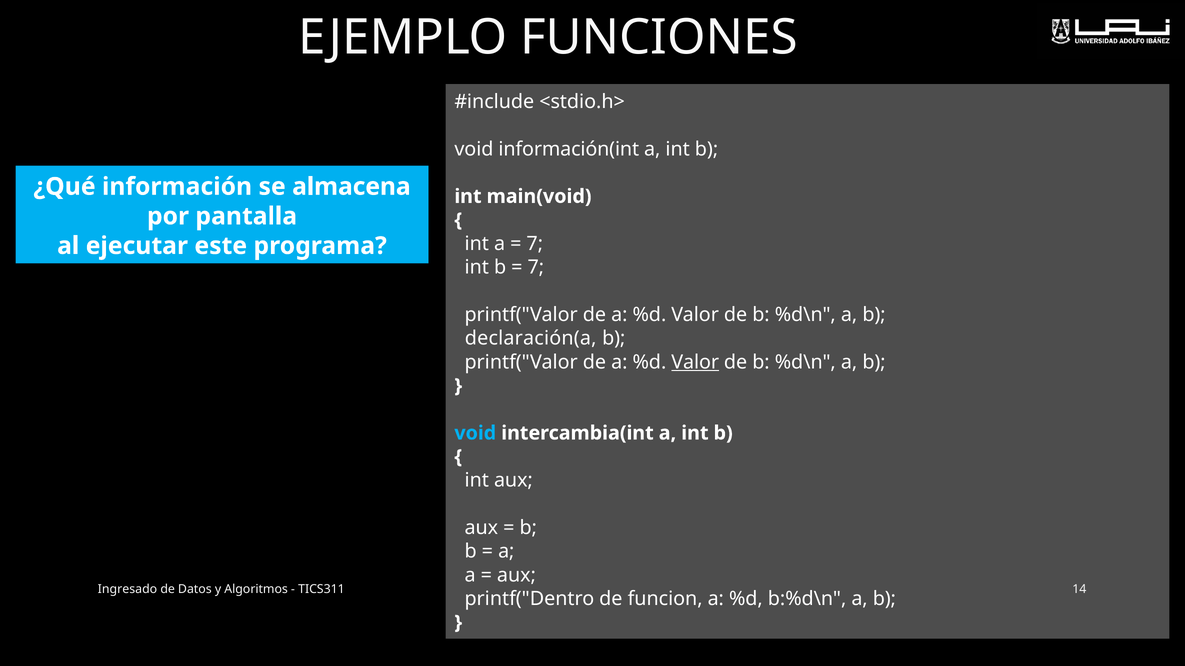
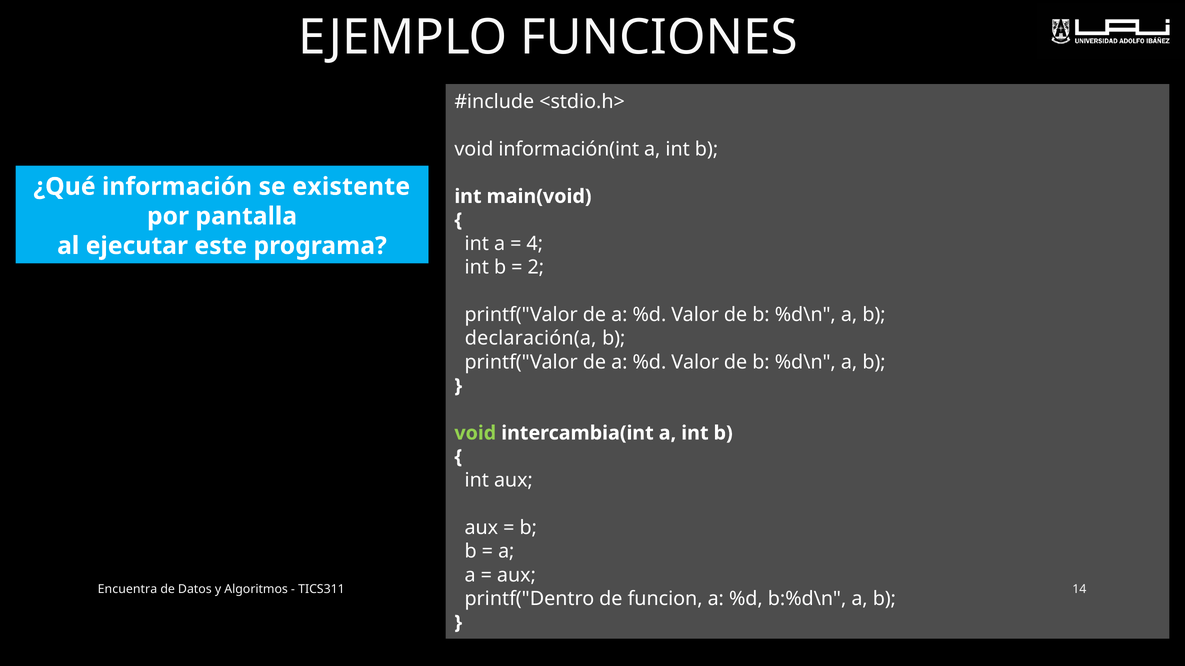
almacena: almacena -> existente
7 at (535, 244): 7 -> 4
7 at (536, 268): 7 -> 2
Valor at (695, 362) underline: present -> none
void at (475, 433) colour: light blue -> light green
Ingresado: Ingresado -> Encuentra
